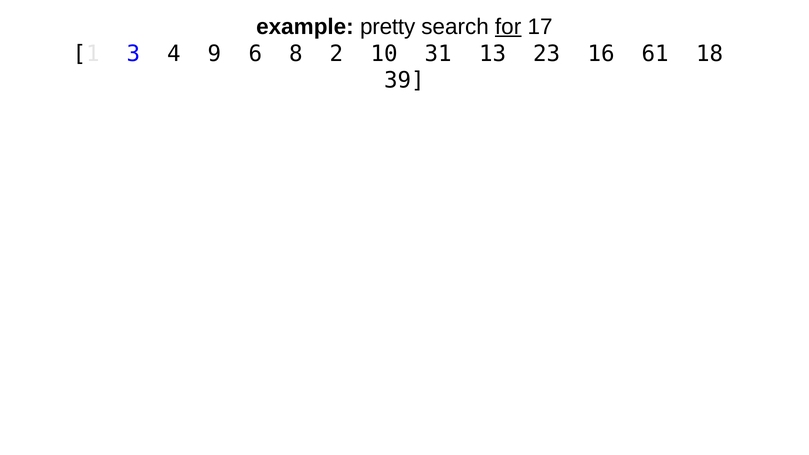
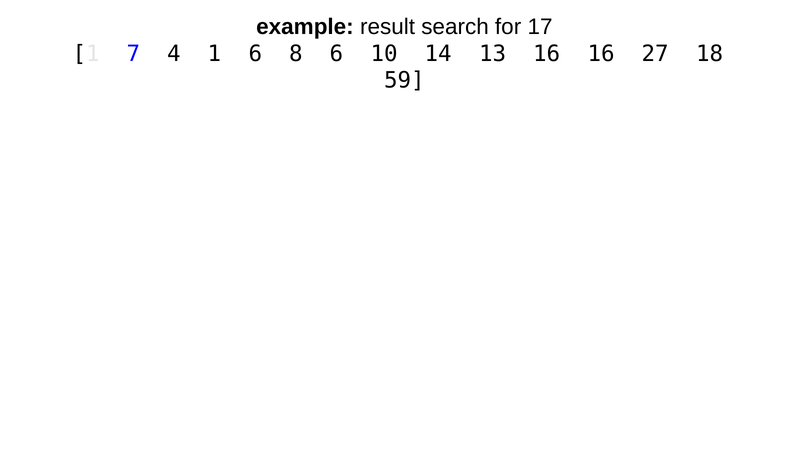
pretty: pretty -> result
for underline: present -> none
3: 3 -> 7
4 9: 9 -> 1
8 2: 2 -> 6
31: 31 -> 14
13 23: 23 -> 16
61: 61 -> 27
39: 39 -> 59
